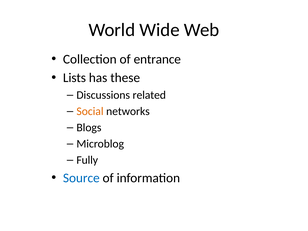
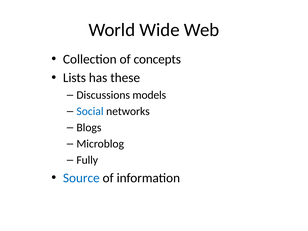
entrance: entrance -> concepts
related: related -> models
Social colour: orange -> blue
